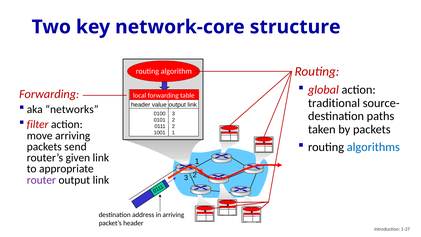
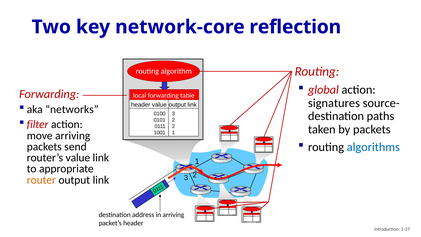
structure: structure -> reflection
traditional: traditional -> signatures
router’s given: given -> value
router colour: purple -> orange
